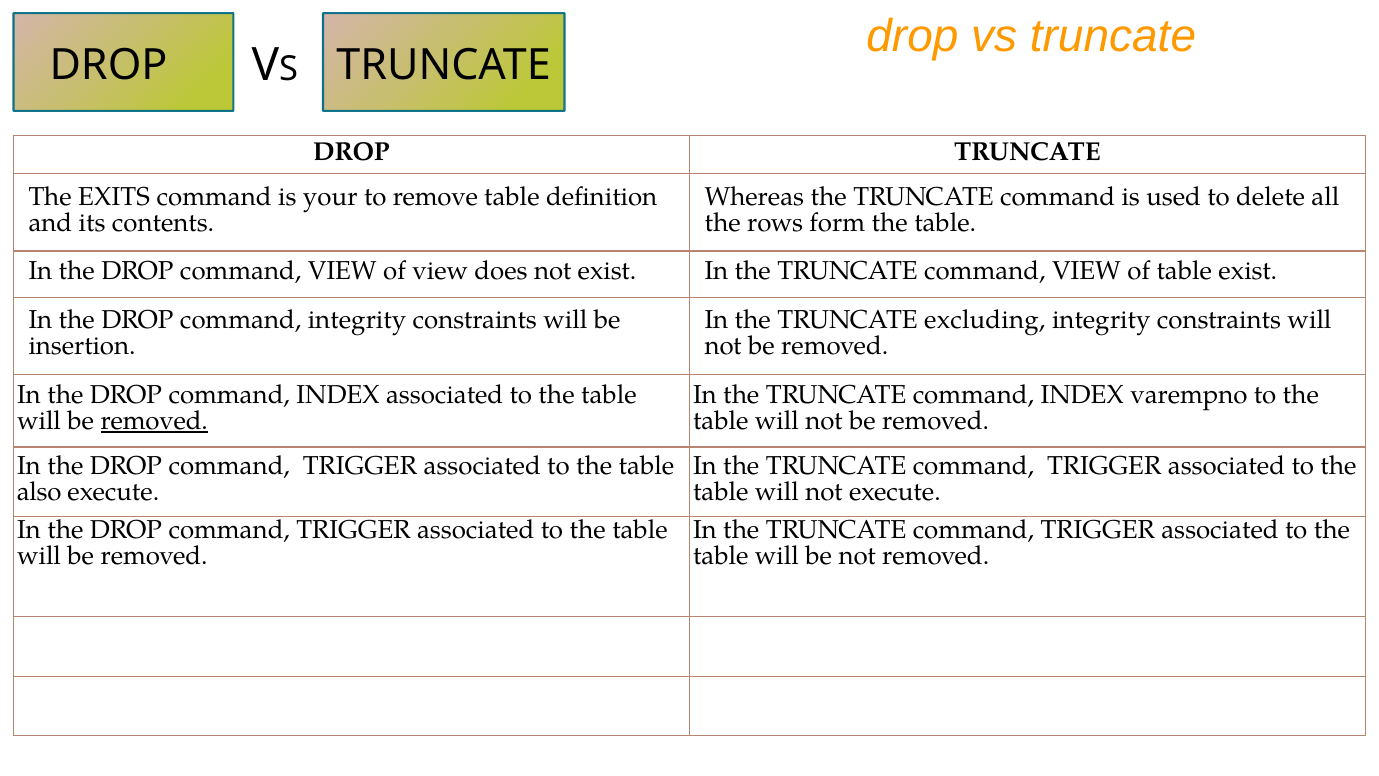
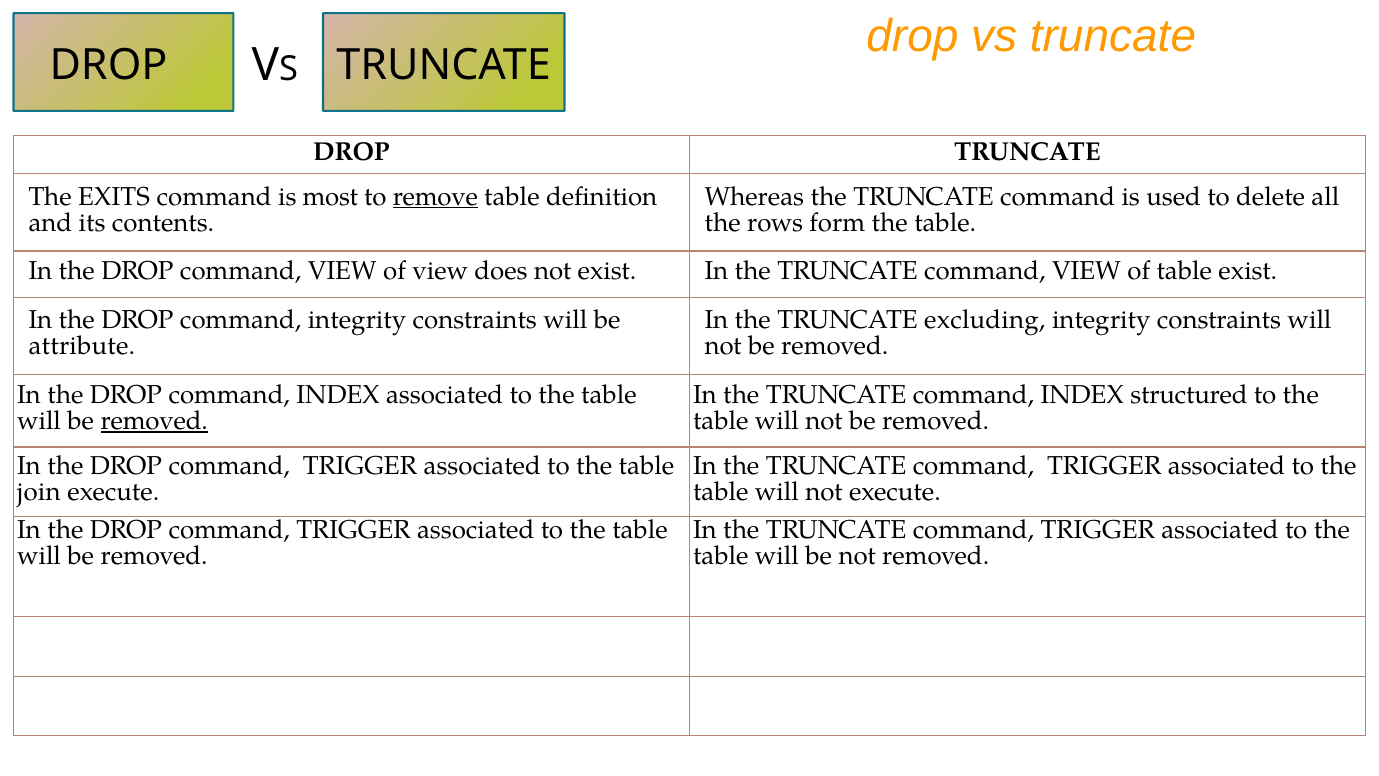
your: your -> most
remove underline: none -> present
insertion: insertion -> attribute
varempno: varempno -> structured
also: also -> join
